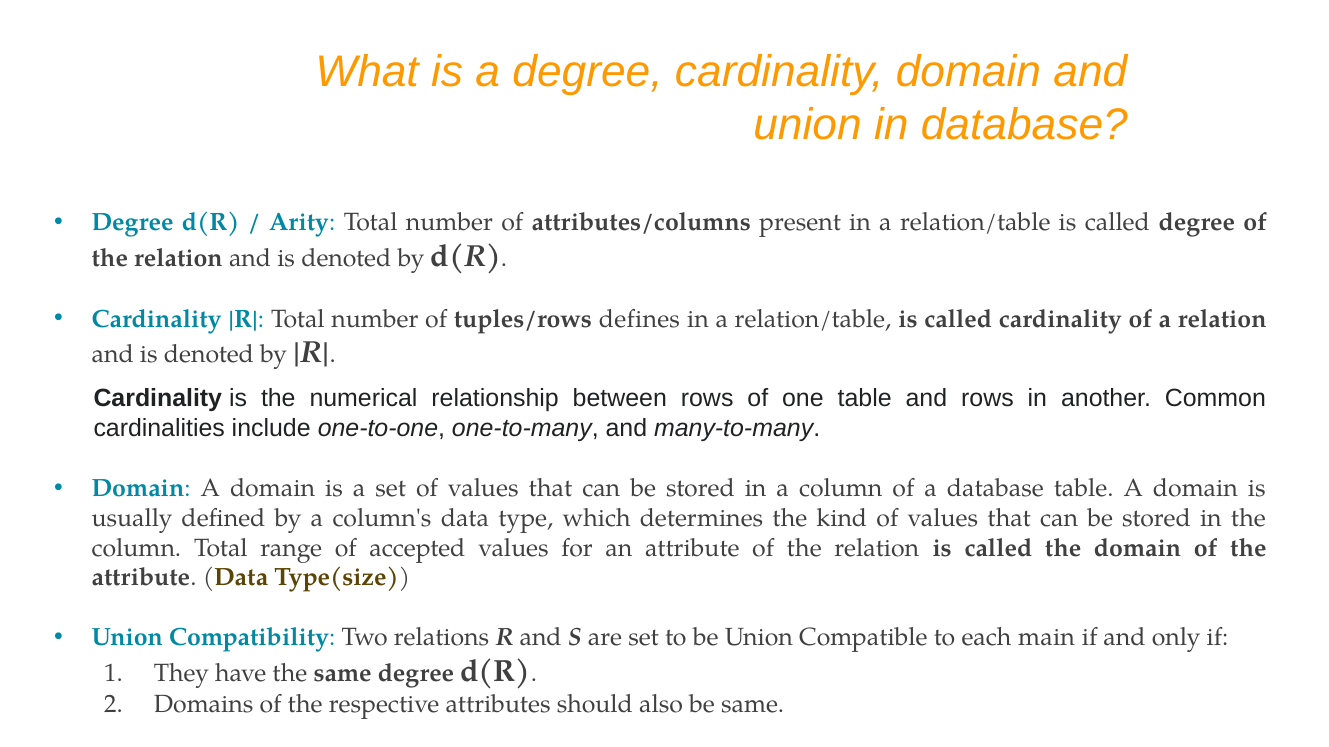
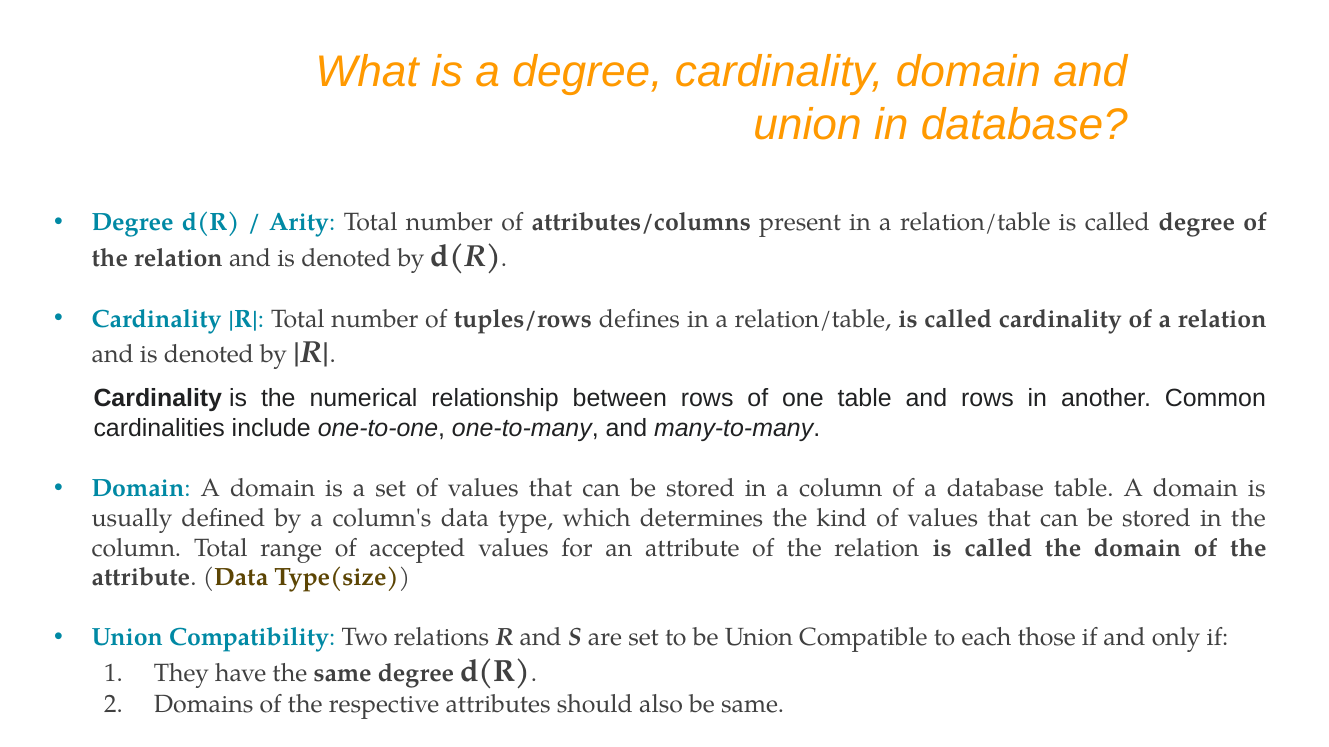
main: main -> those
